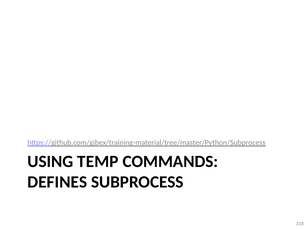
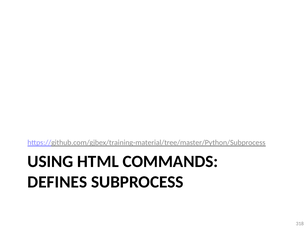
TEMP: TEMP -> HTML
